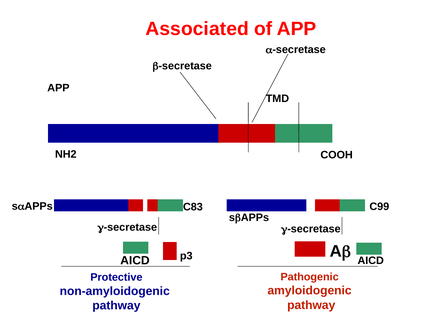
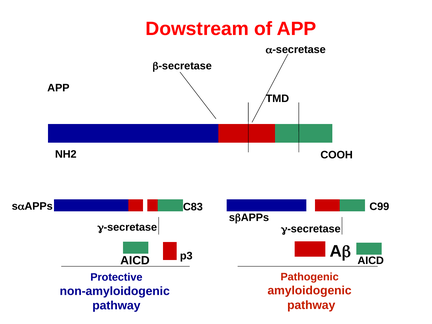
Associated: Associated -> Dowstream
